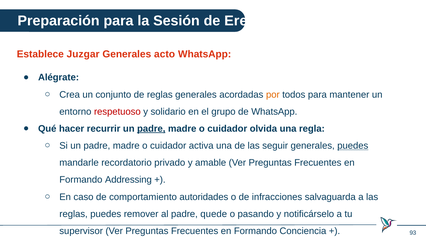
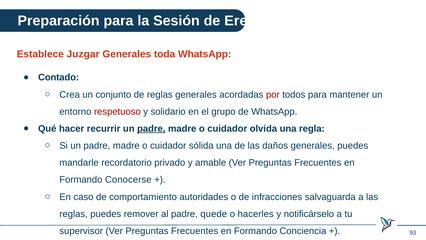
acto: acto -> toda
Alégrate: Alégrate -> Contado
por colour: orange -> red
activa: activa -> sólida
seguir: seguir -> daños
puedes at (353, 146) underline: present -> none
Addressing: Addressing -> Conocerse
pasando: pasando -> hacerles
